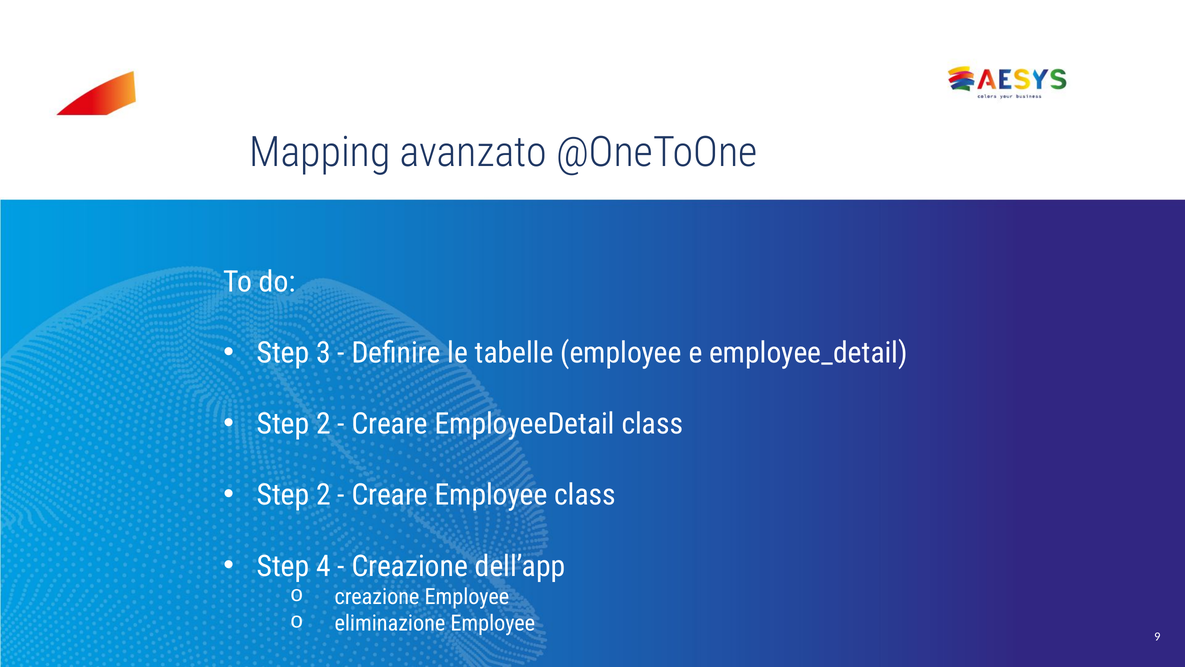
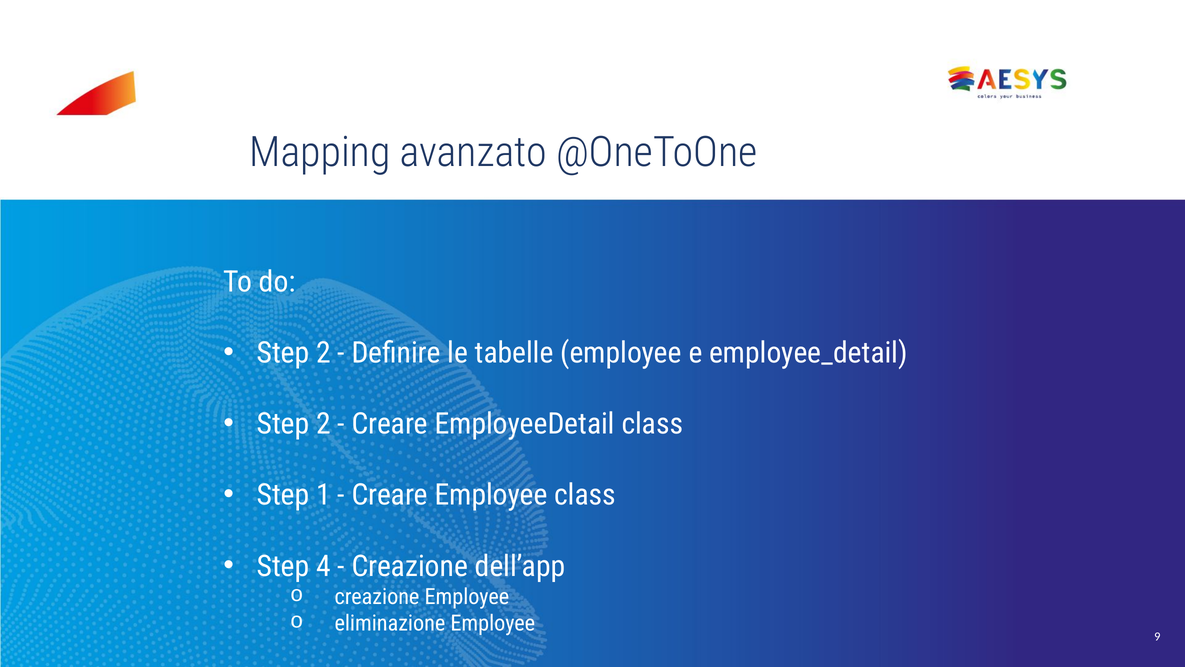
3 at (323, 353): 3 -> 2
2 at (323, 495): 2 -> 1
